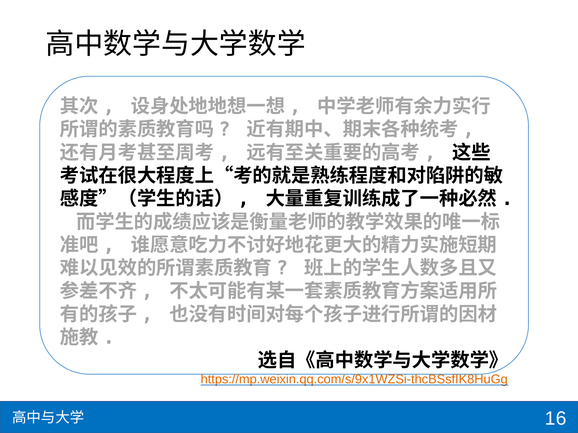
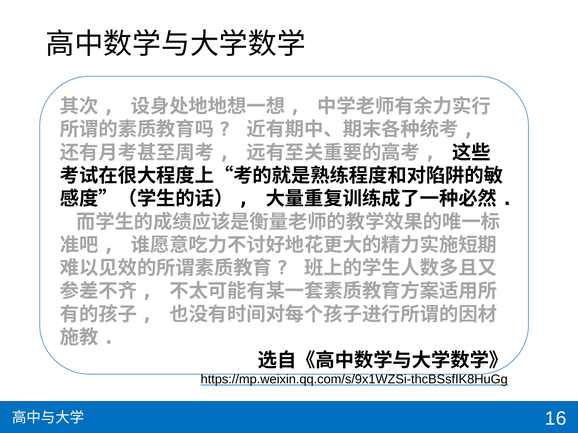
https://mp.weixin.qq.com/s/9x1WZSi-thcBSsfIK8HuGg colour: orange -> black
